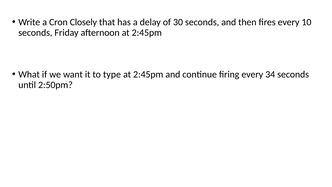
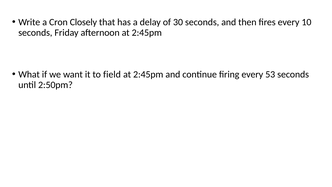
type: type -> field
34: 34 -> 53
